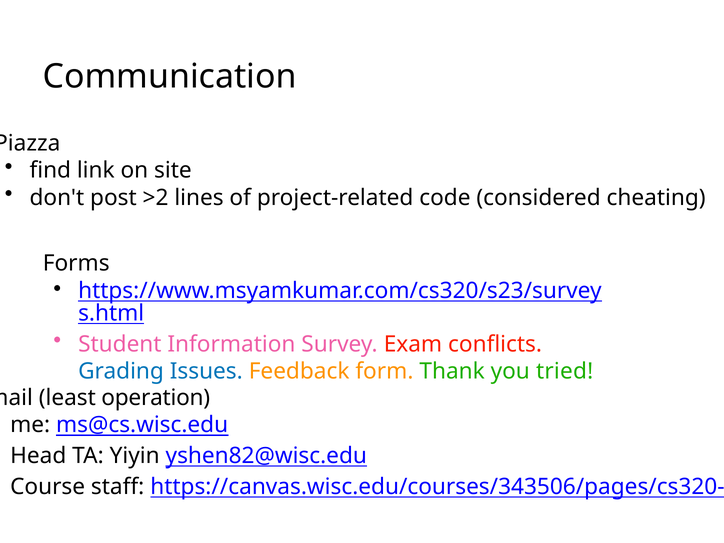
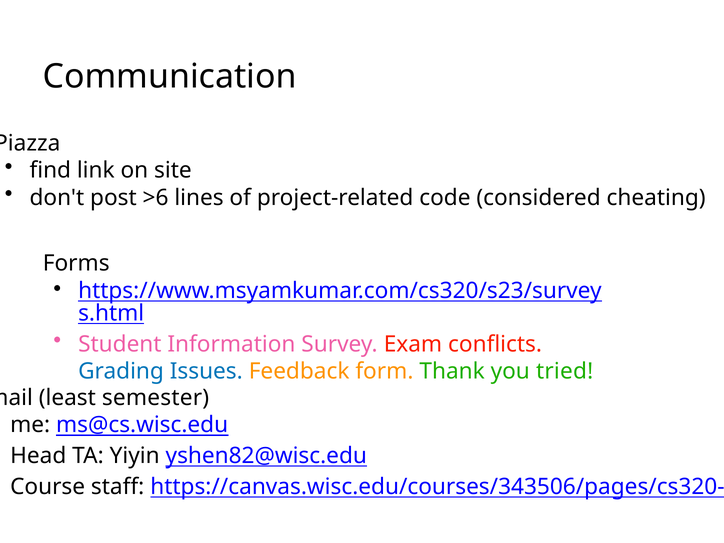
>2: >2 -> >6
operation: operation -> semester
